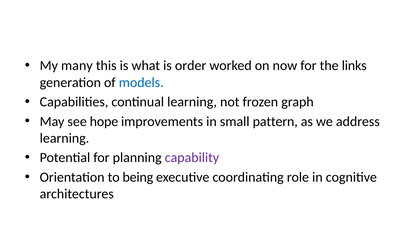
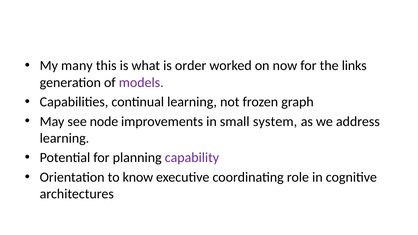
models colour: blue -> purple
hope: hope -> node
pattern: pattern -> system
being: being -> know
